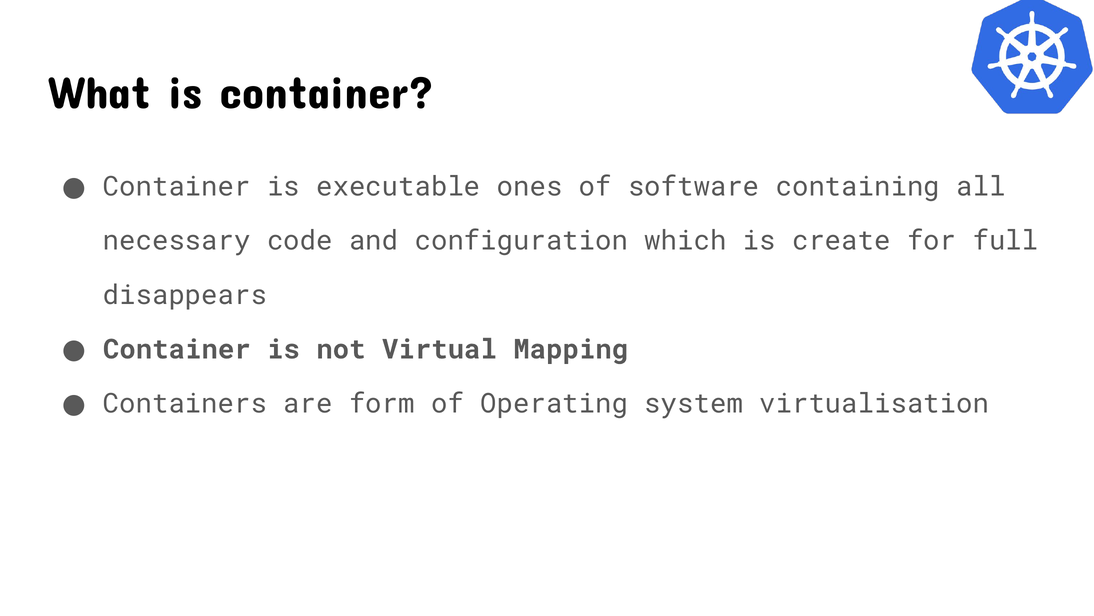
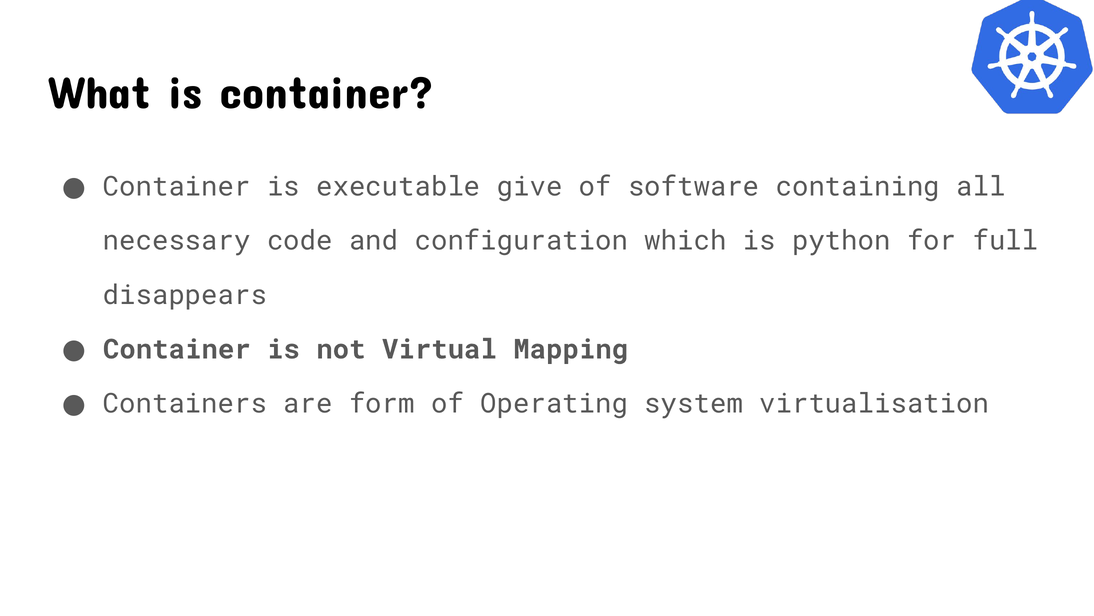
ones: ones -> give
create: create -> python
